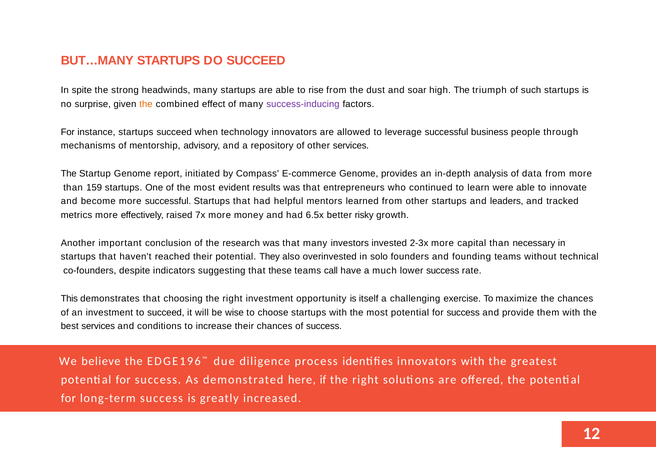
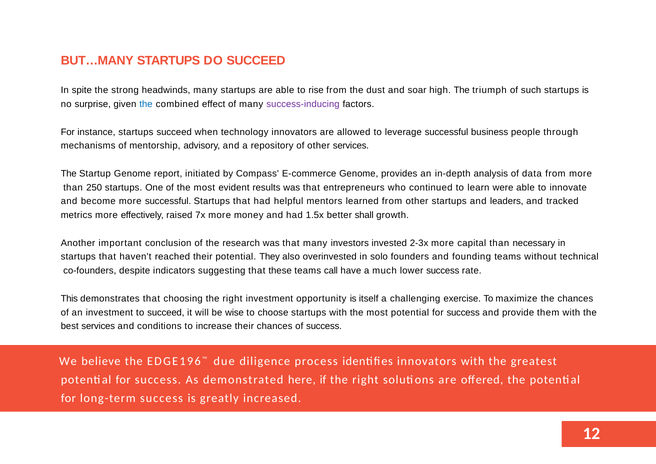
the at (146, 104) colour: orange -> blue
159: 159 -> 250
6.5x: 6.5x -> 1.5x
risky: risky -> shall
